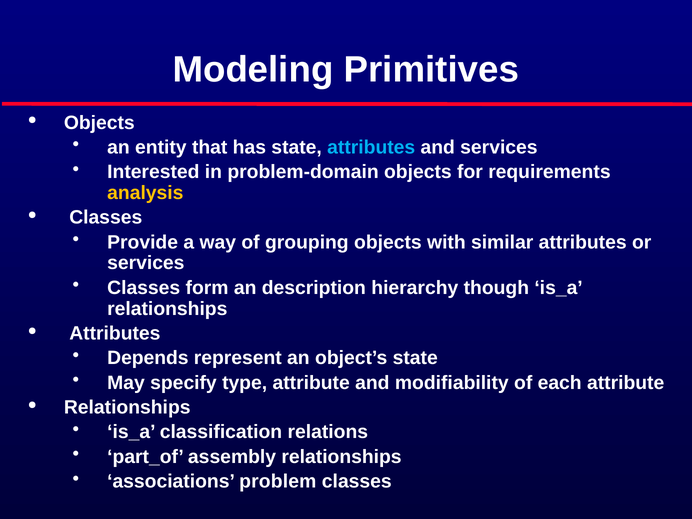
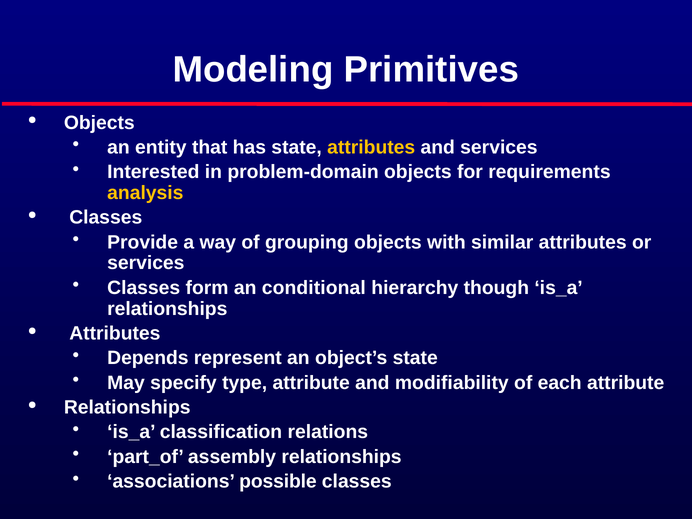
attributes at (371, 147) colour: light blue -> yellow
description: description -> conditional
problem: problem -> possible
